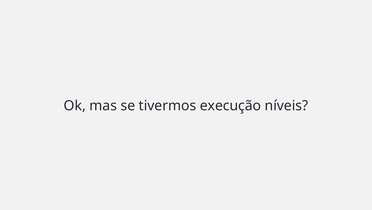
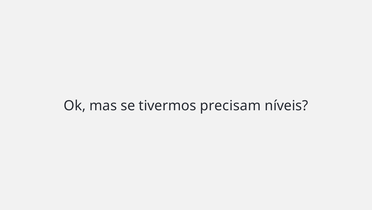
execução: execução -> precisam
